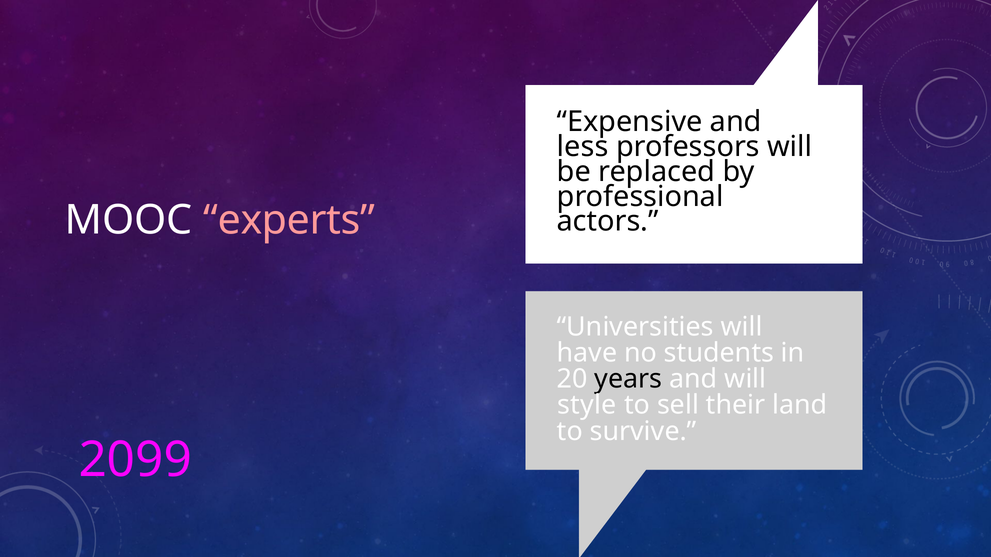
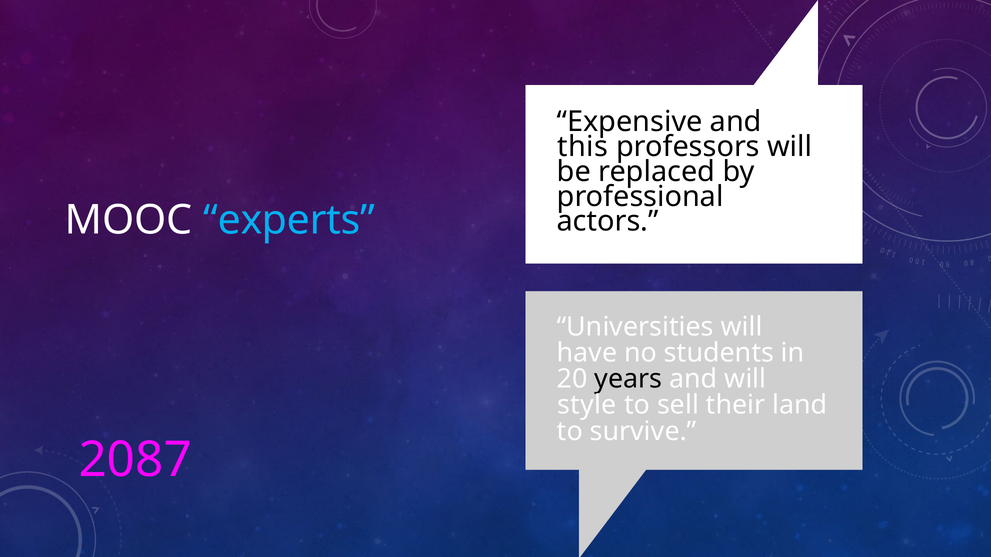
less: less -> this
experts colour: pink -> light blue
2099: 2099 -> 2087
